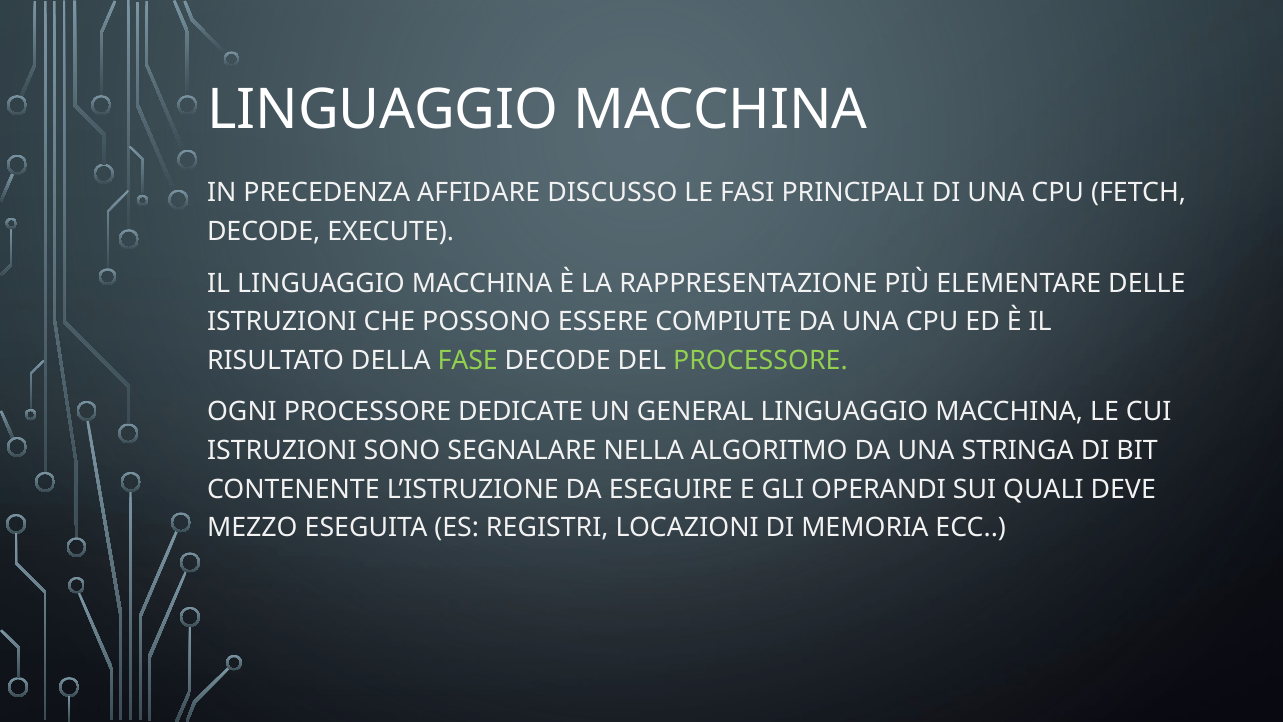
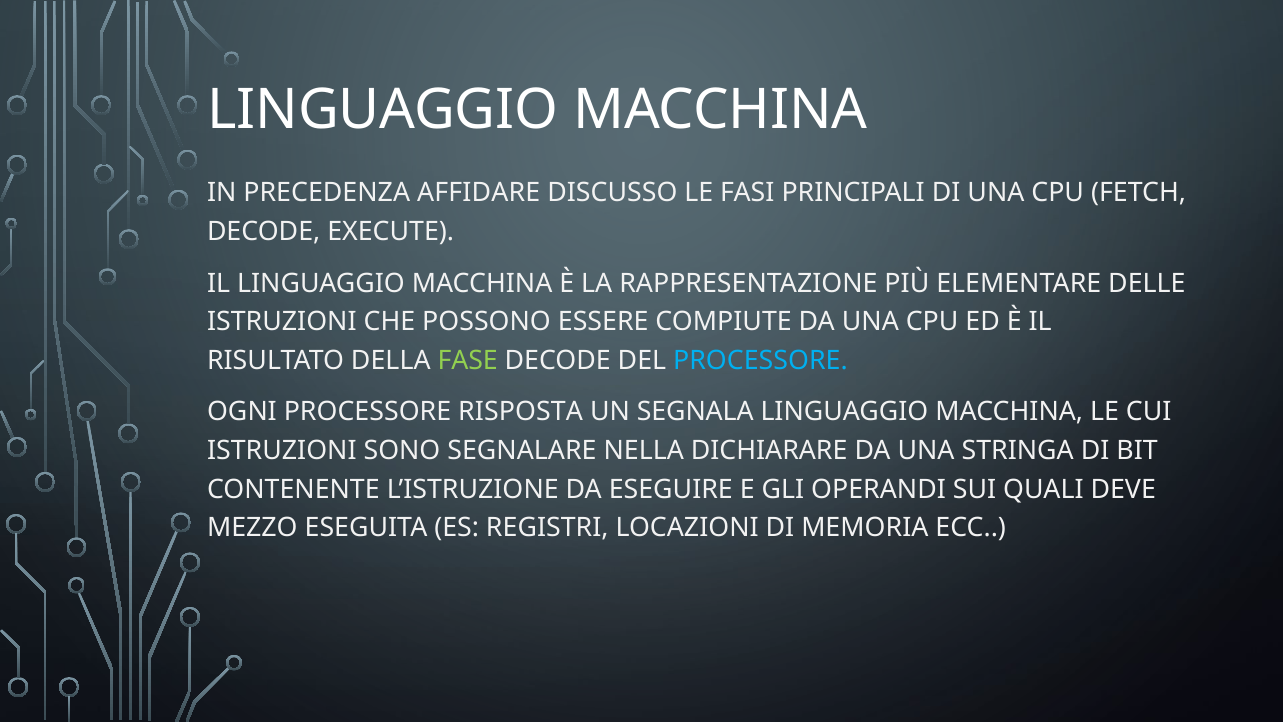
PROCESSORE at (760, 360) colour: light green -> light blue
DEDICATE: DEDICATE -> RISPOSTA
GENERAL: GENERAL -> SEGNALA
ALGORITMO: ALGORITMO -> DICHIARARE
